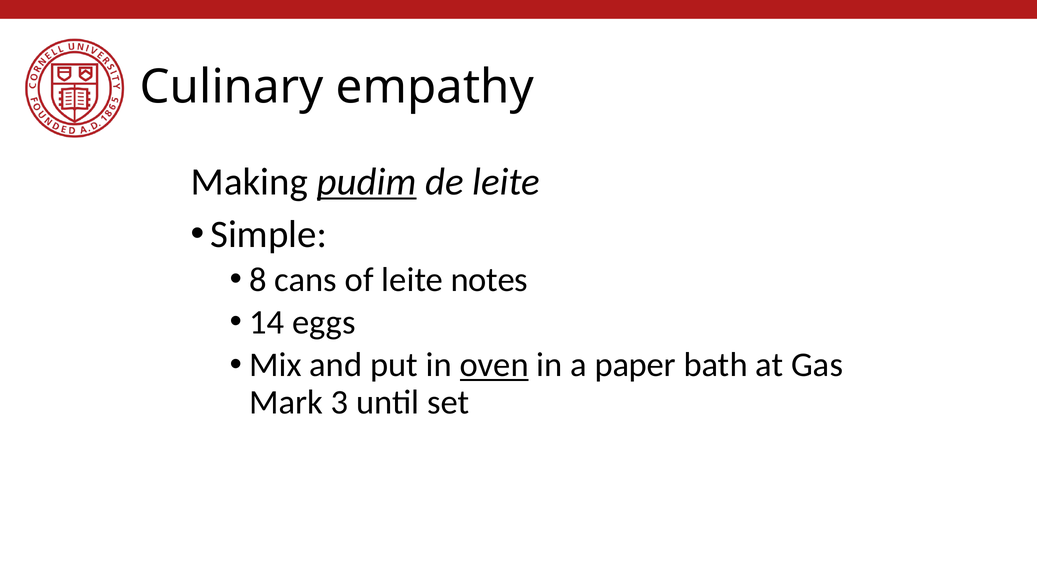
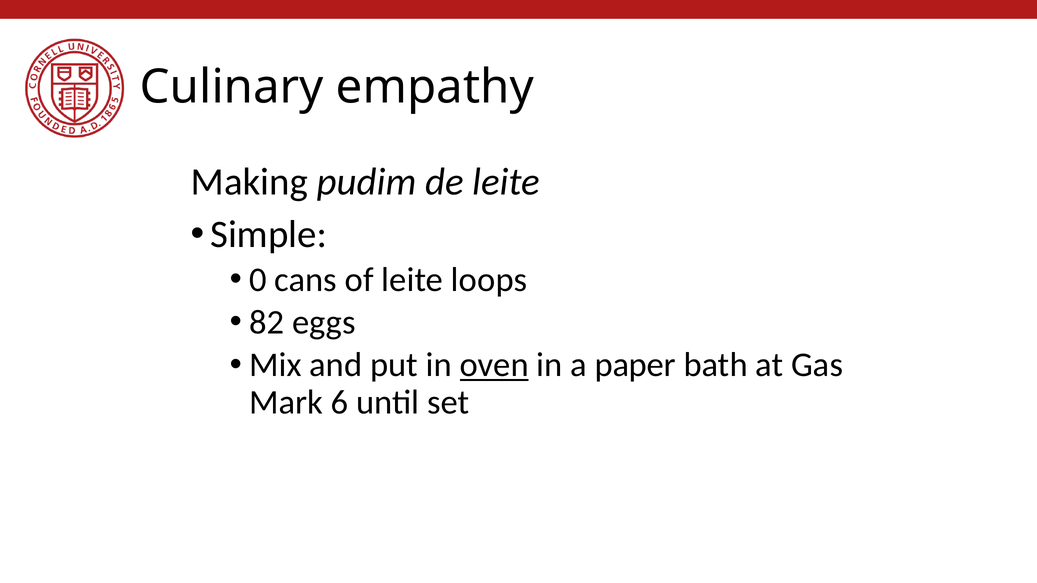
pudim underline: present -> none
8: 8 -> 0
notes: notes -> loops
14: 14 -> 82
3: 3 -> 6
